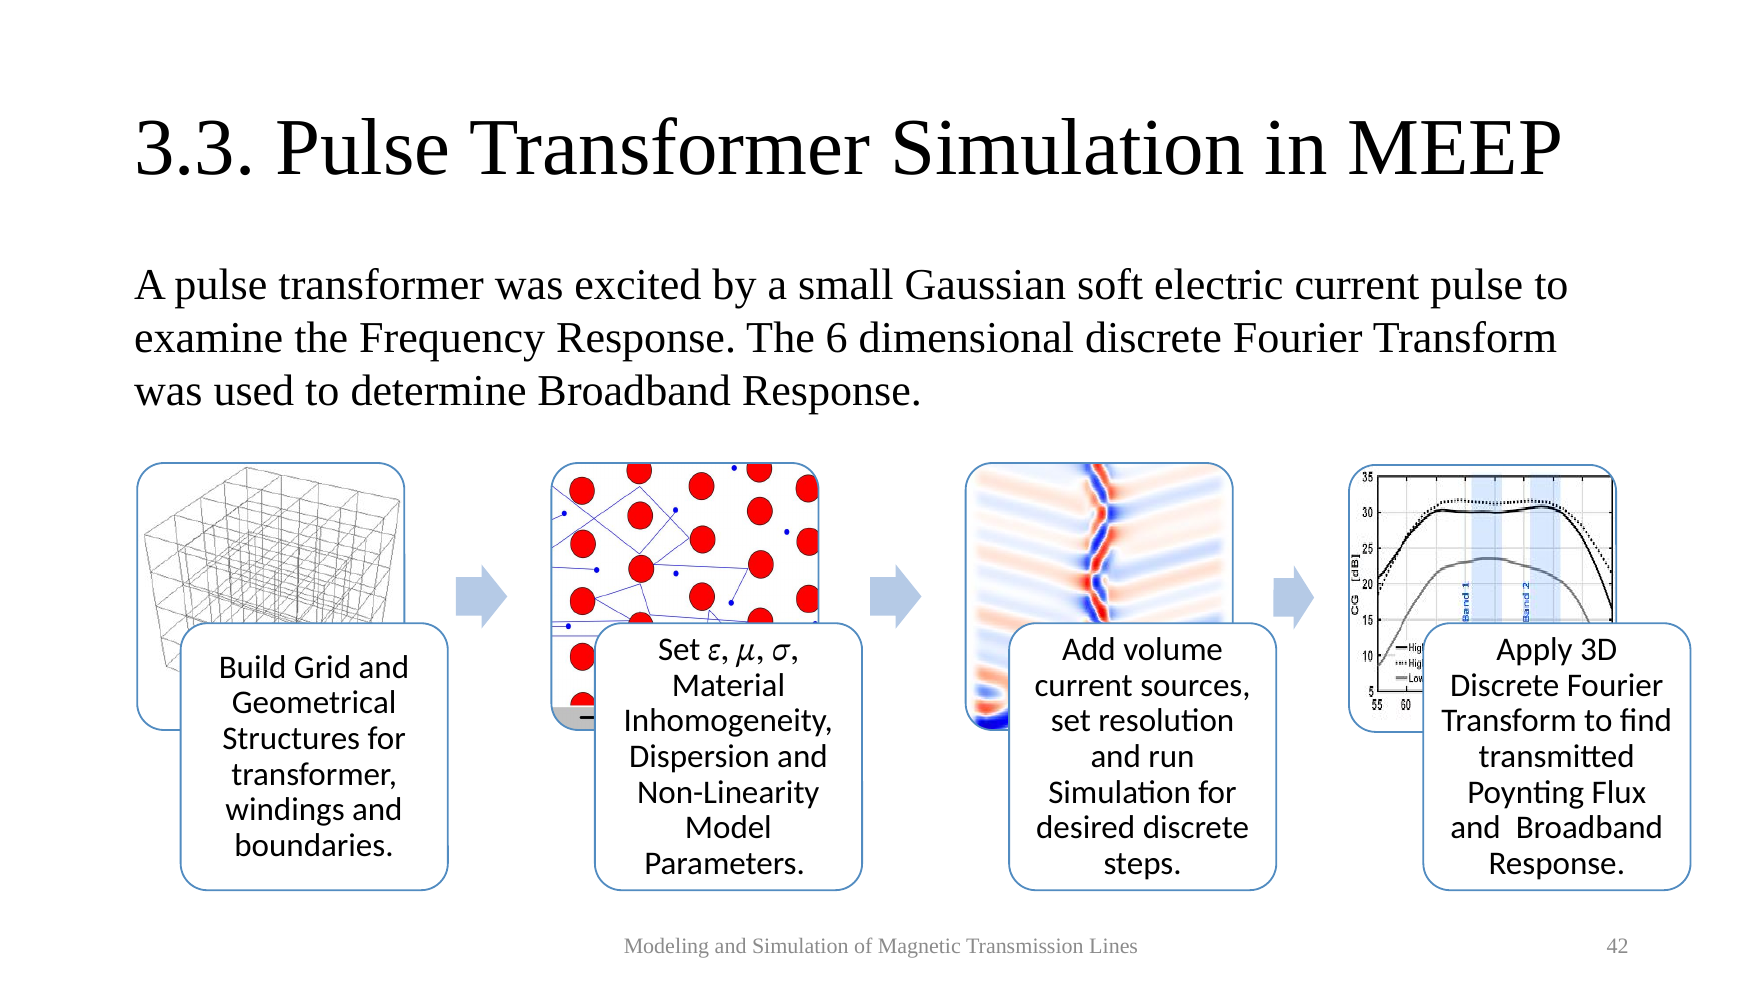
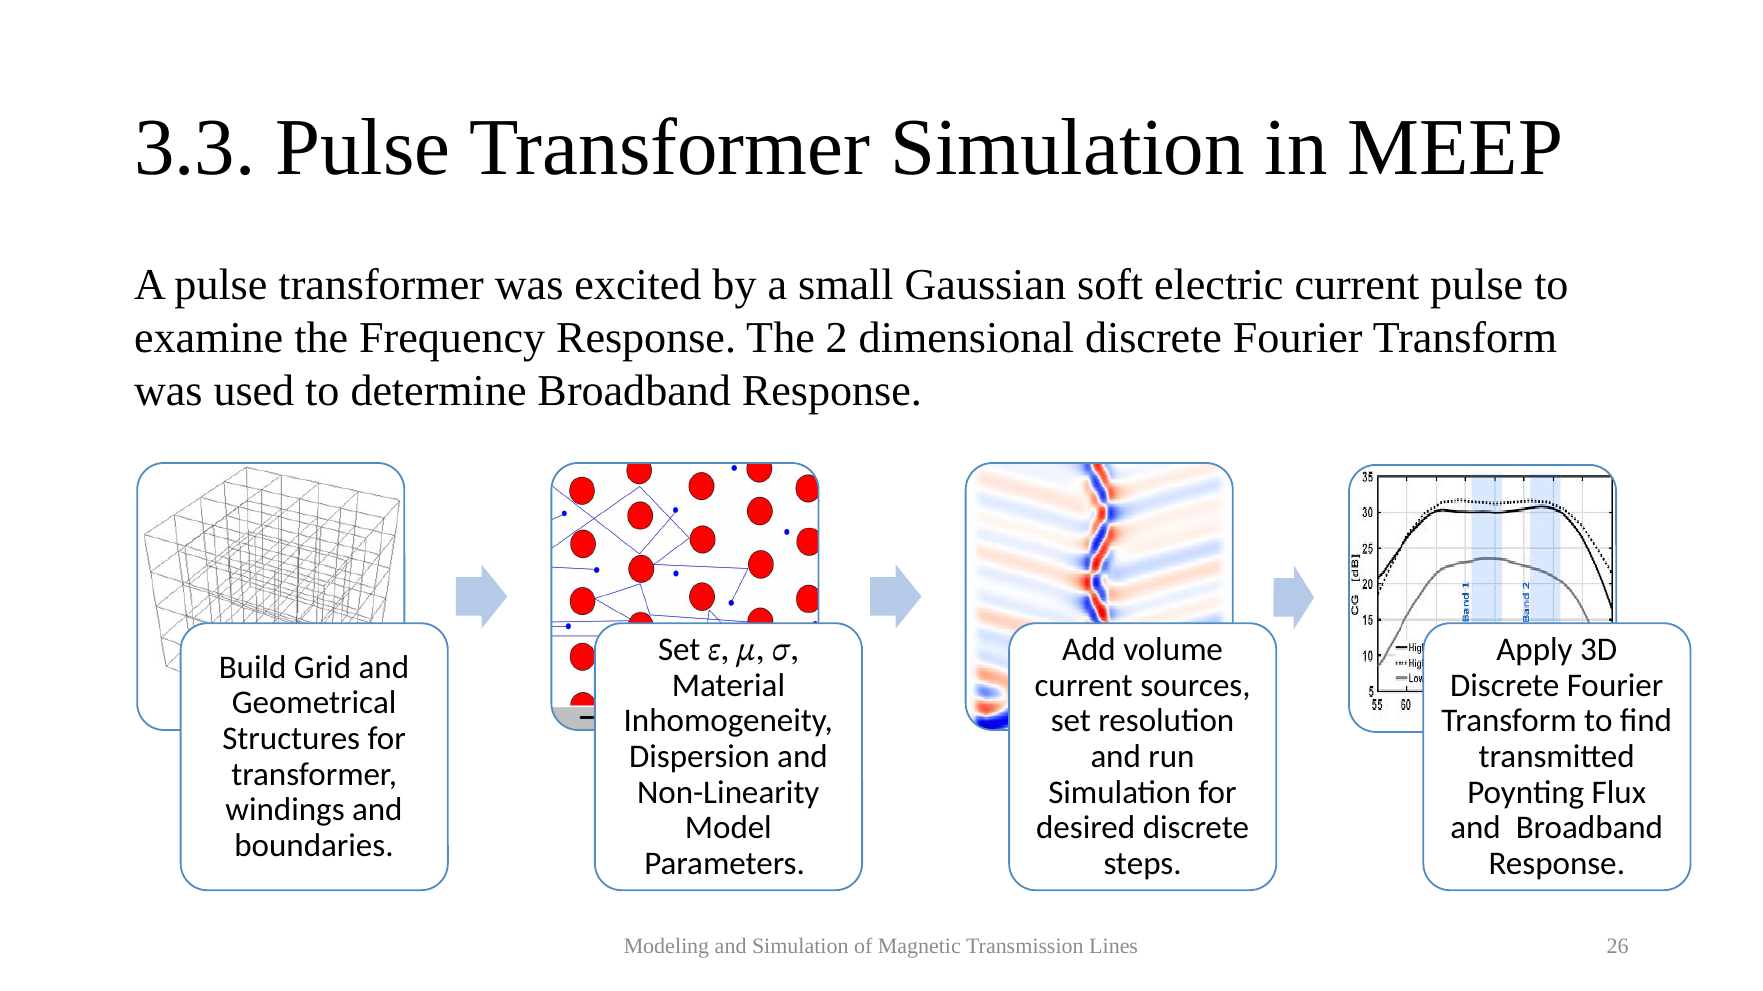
6: 6 -> 2
42: 42 -> 26
